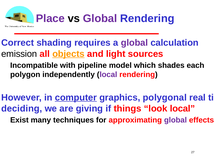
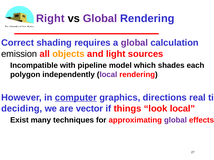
Place: Place -> Right
objects underline: present -> none
polygonal: polygonal -> directions
giving: giving -> vector
